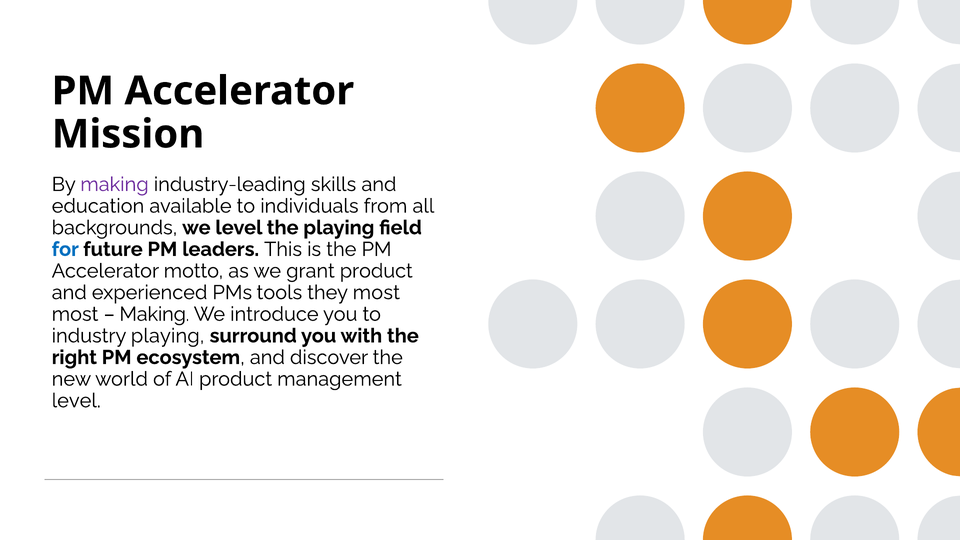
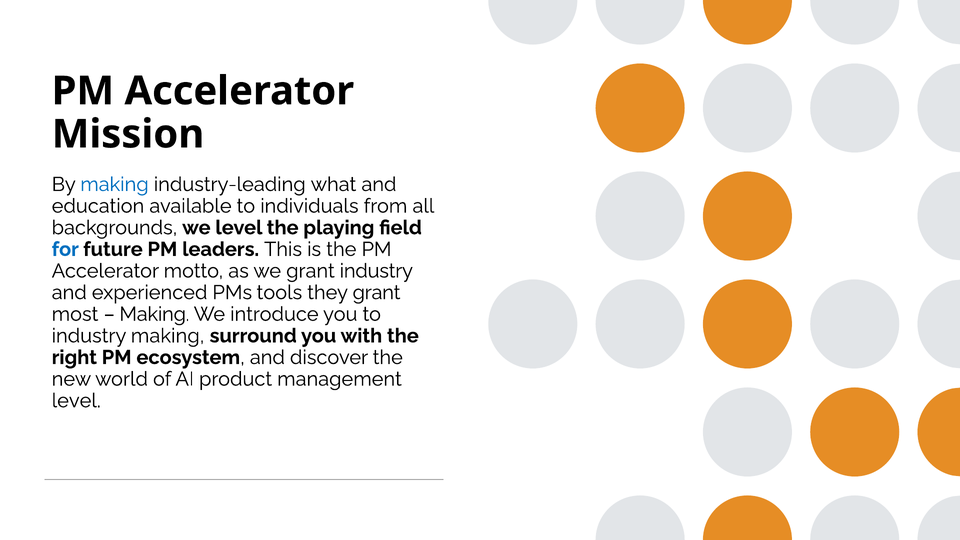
making at (114, 184) colour: purple -> blue
skills: skills -> what
grant product: product -> industry
they most: most -> grant
industry playing: playing -> making
